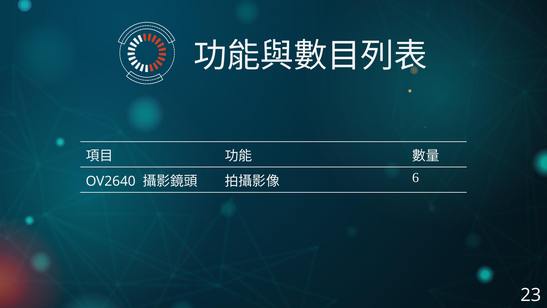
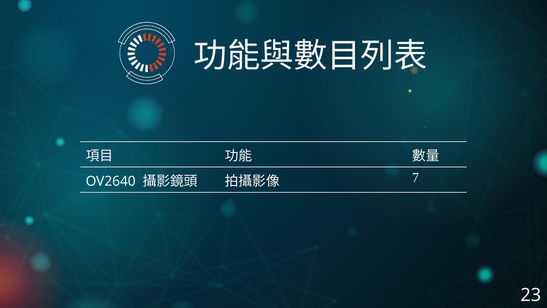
6: 6 -> 7
